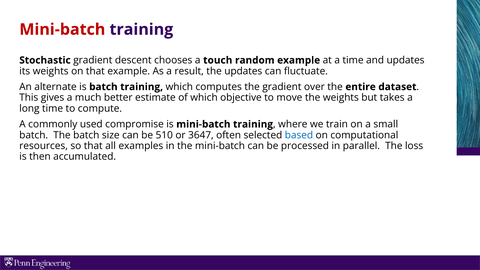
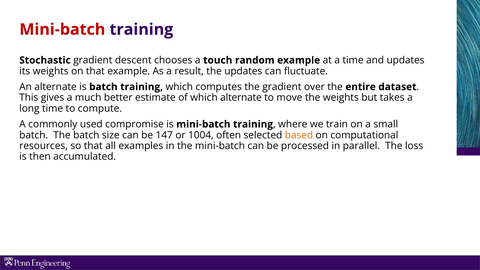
which objective: objective -> alternate
510: 510 -> 147
3647: 3647 -> 1004
based colour: blue -> orange
